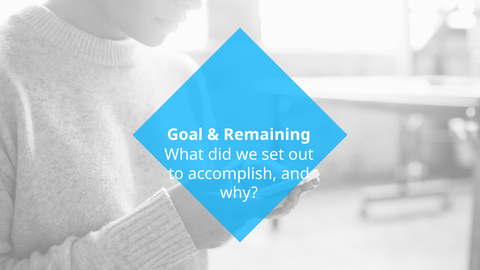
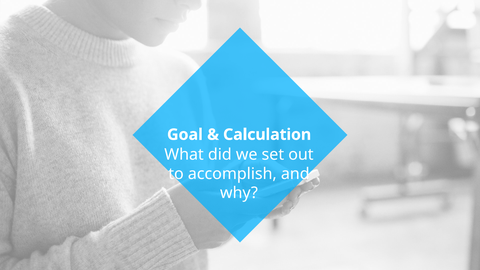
Remaining: Remaining -> Calculation
